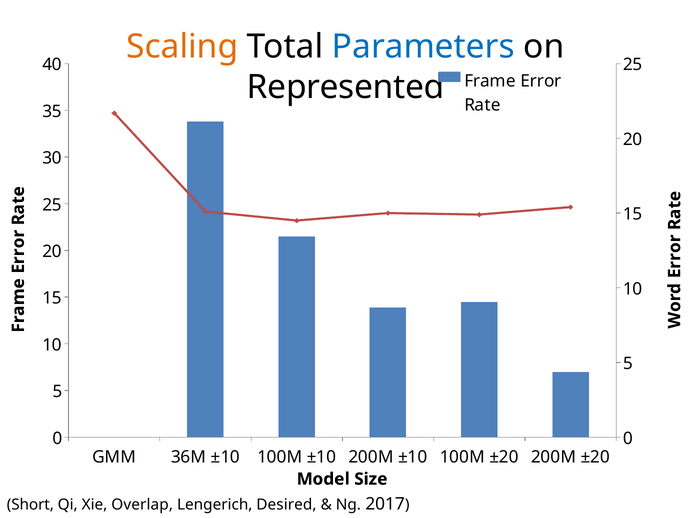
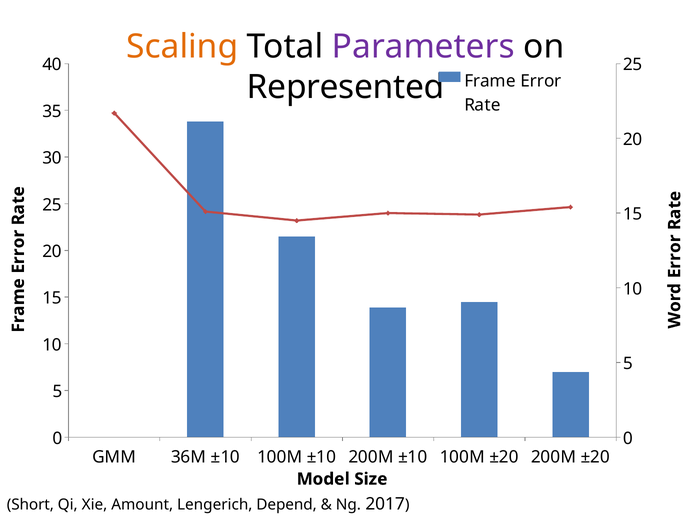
Parameters colour: blue -> purple
Overlap: Overlap -> Amount
Desired: Desired -> Depend
